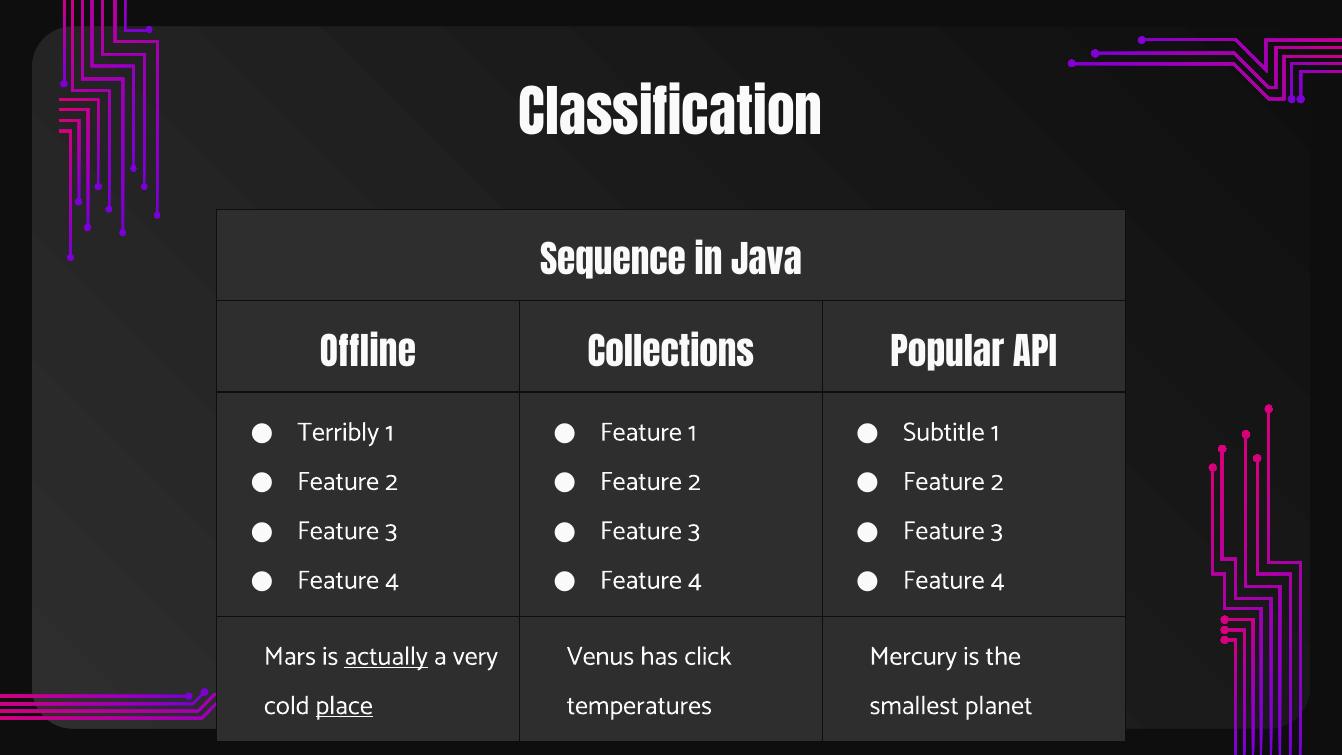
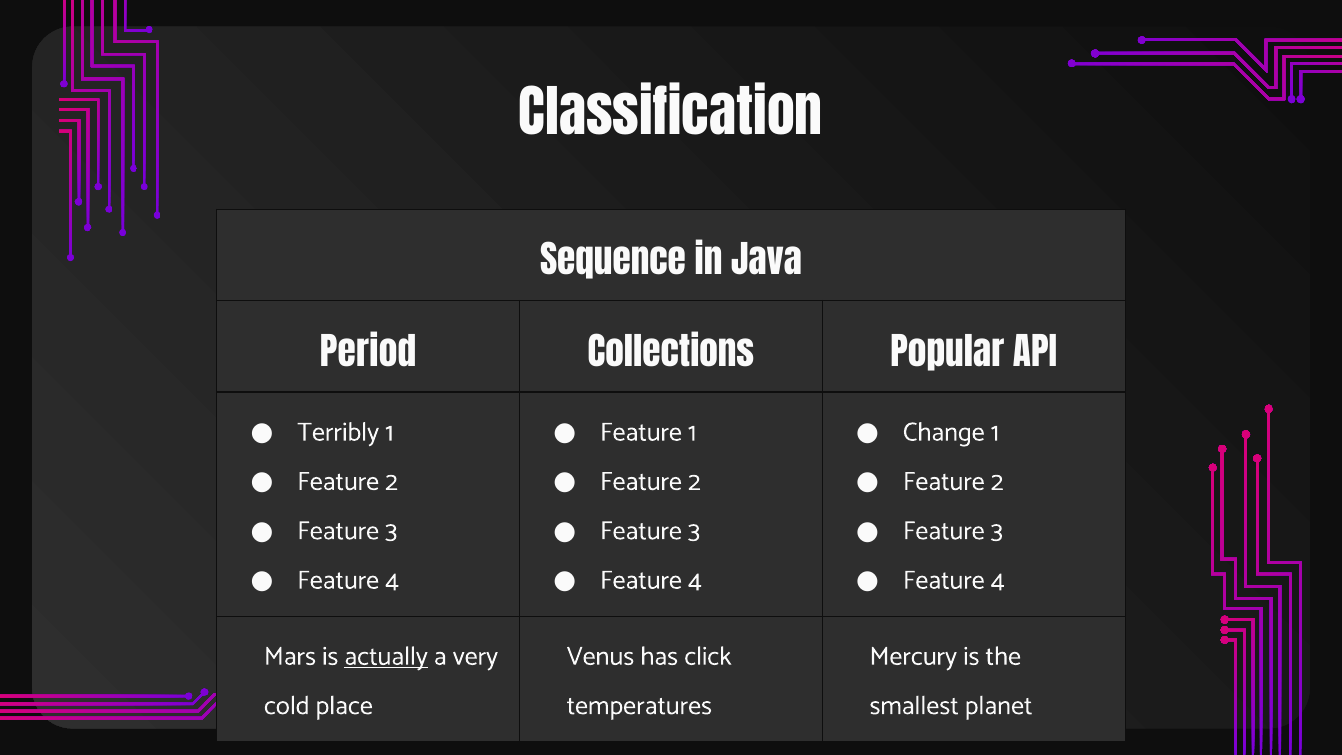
Offline: Offline -> Period
Subtitle: Subtitle -> Change
place underline: present -> none
